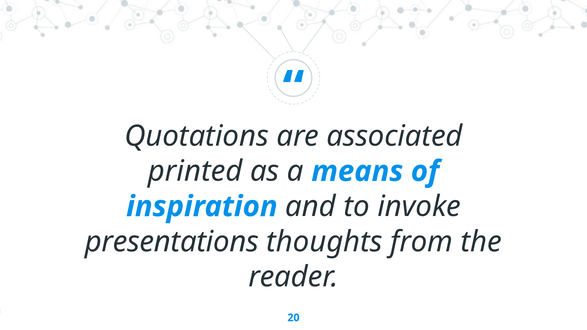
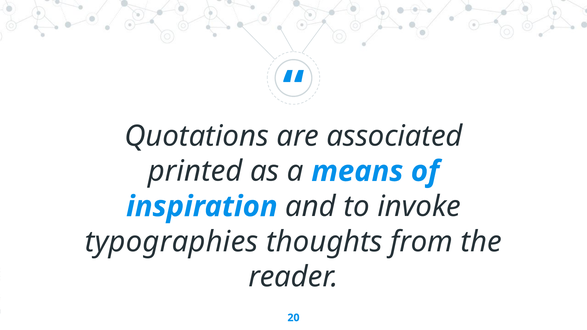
presentations: presentations -> typographies
